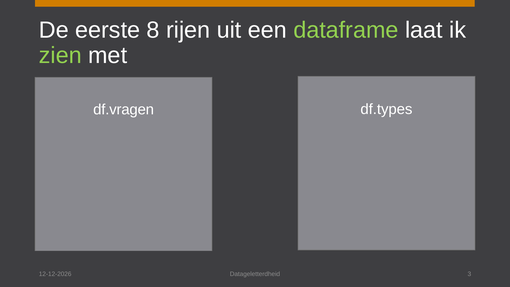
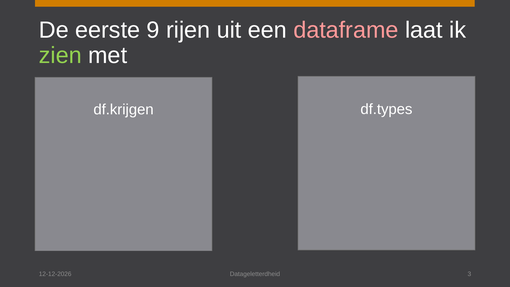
8: 8 -> 9
dataframe colour: light green -> pink
df.vragen: df.vragen -> df.krijgen
